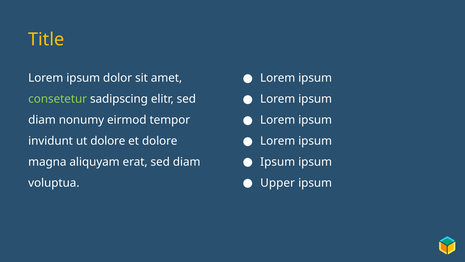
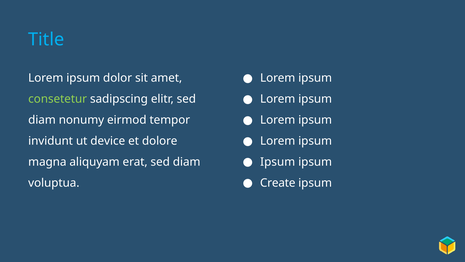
Title colour: yellow -> light blue
ut dolore: dolore -> device
Upper: Upper -> Create
